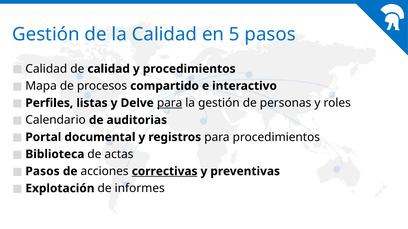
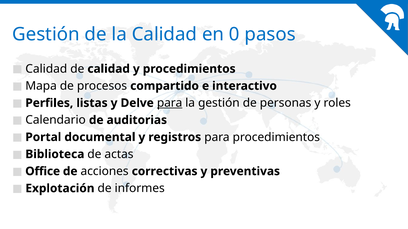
5: 5 -> 0
Pasos at (43, 172): Pasos -> Office
correctivas underline: present -> none
